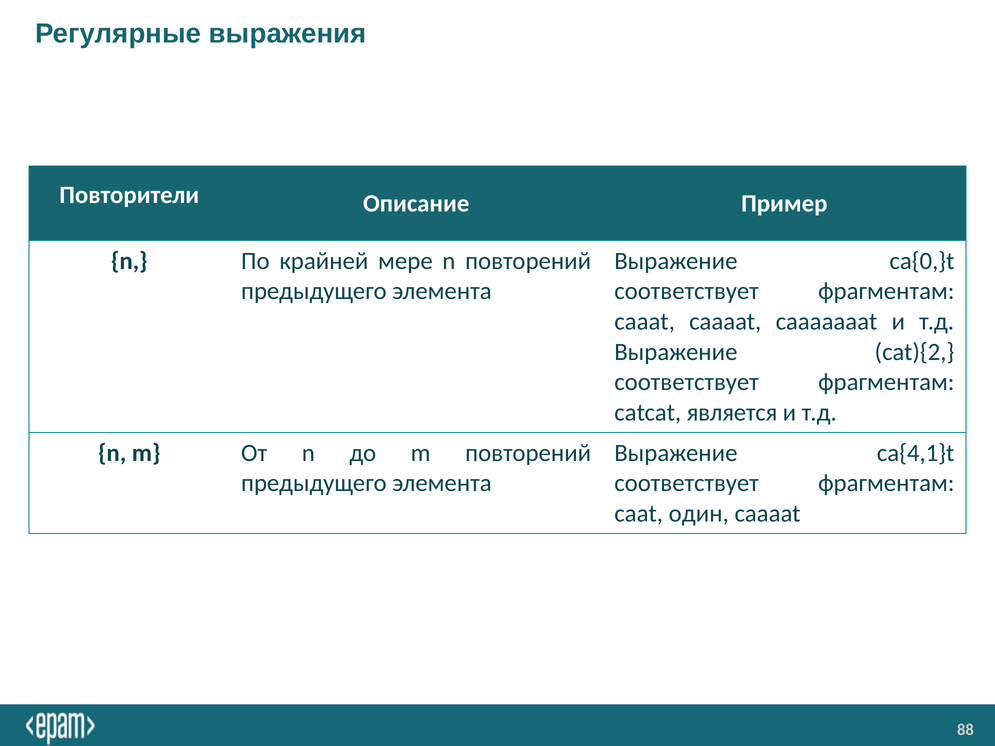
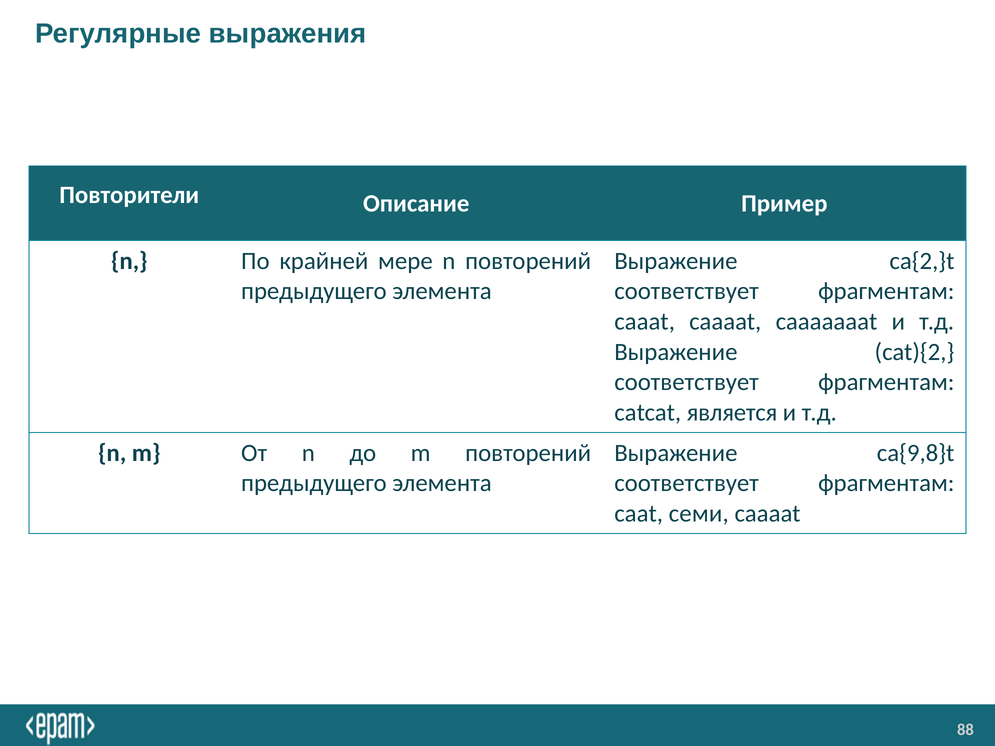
ca{0,}t: ca{0,}t -> ca{2,}t
ca{4,1}t: ca{4,1}t -> ca{9,8}t
один: один -> семи
